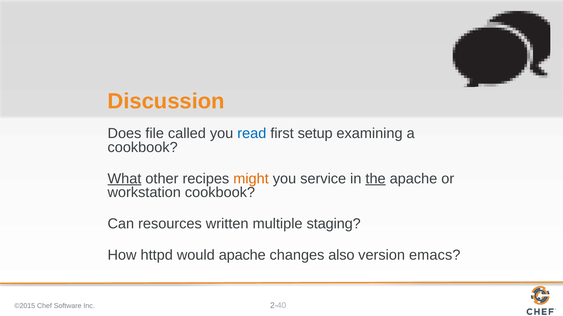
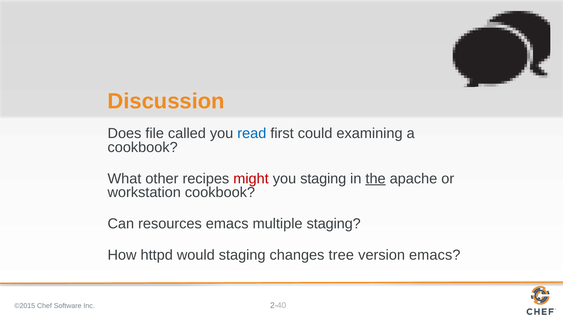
setup: setup -> could
What underline: present -> none
might colour: orange -> red
you service: service -> staging
resources written: written -> emacs
would apache: apache -> staging
also: also -> tree
